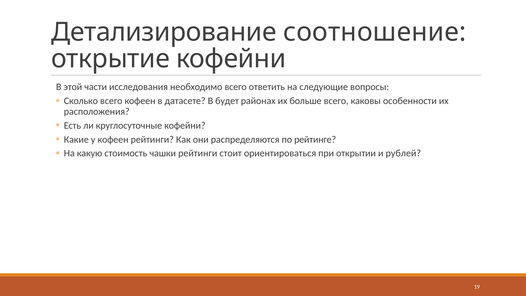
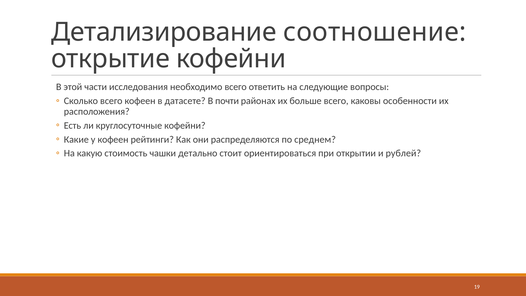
будет: будет -> почти
рейтинге: рейтинге -> среднем
чашки рейтинги: рейтинги -> детально
